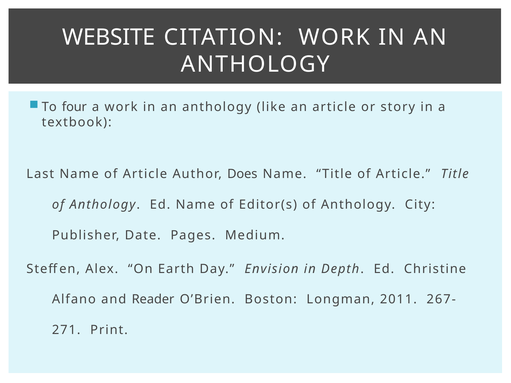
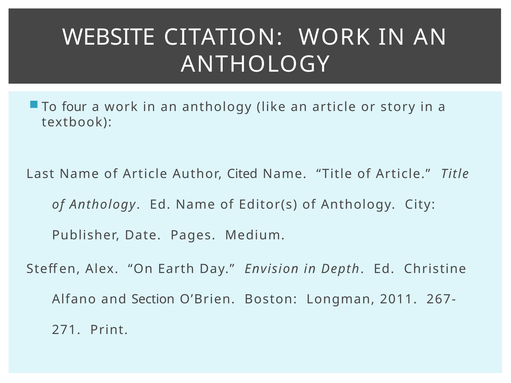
Does: Does -> Cited
Reader: Reader -> Section
